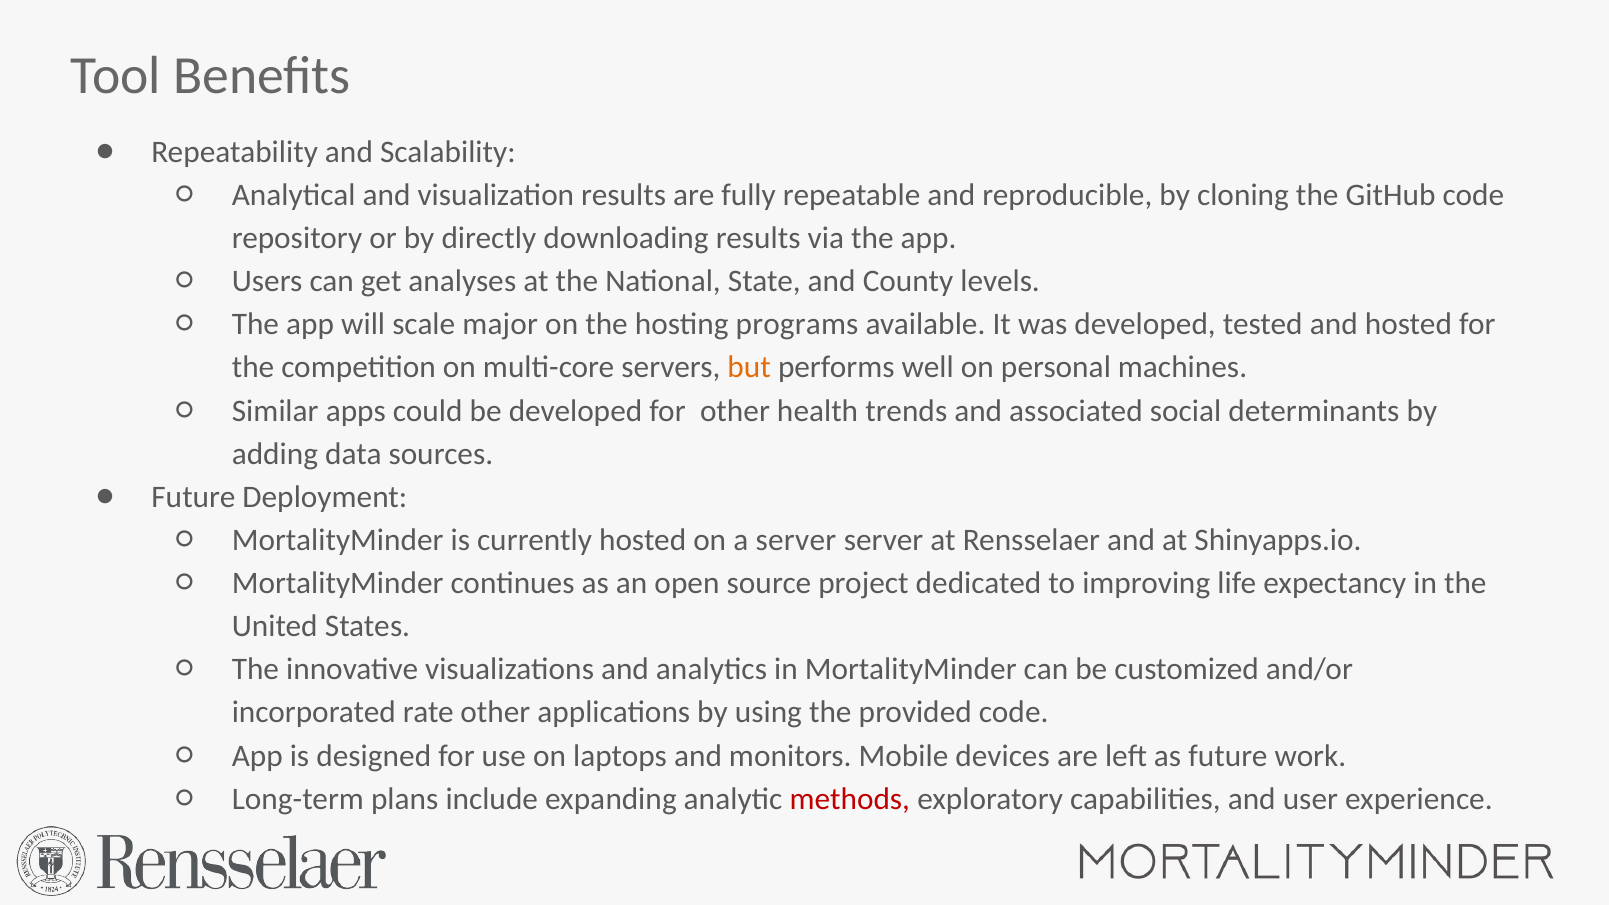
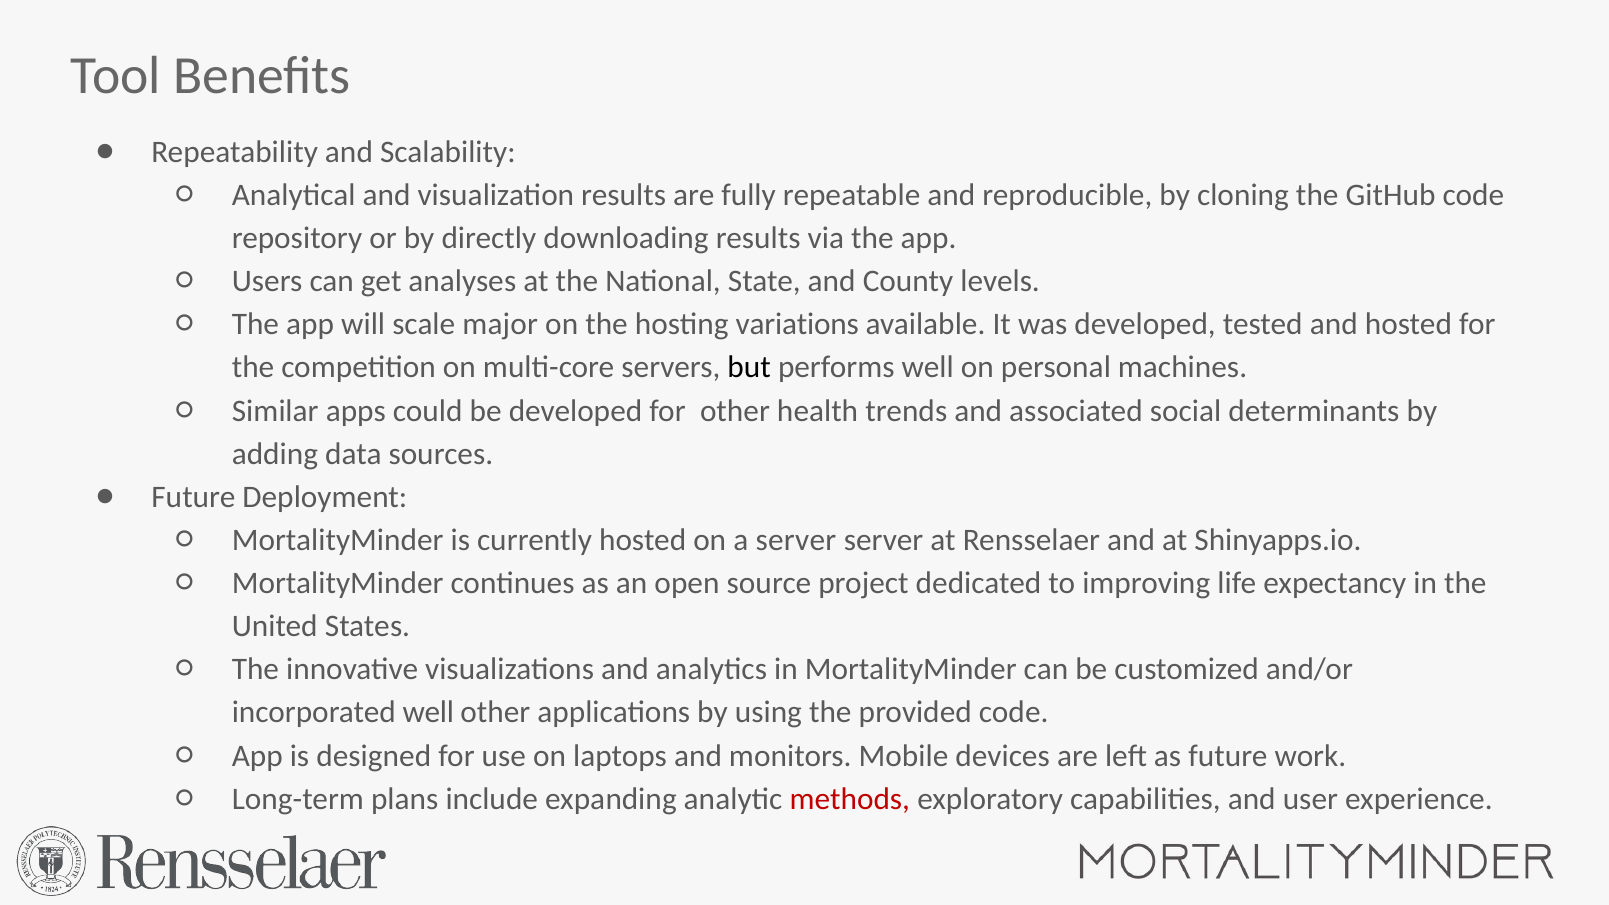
programs: programs -> variations
but colour: orange -> black
incorporated rate: rate -> well
